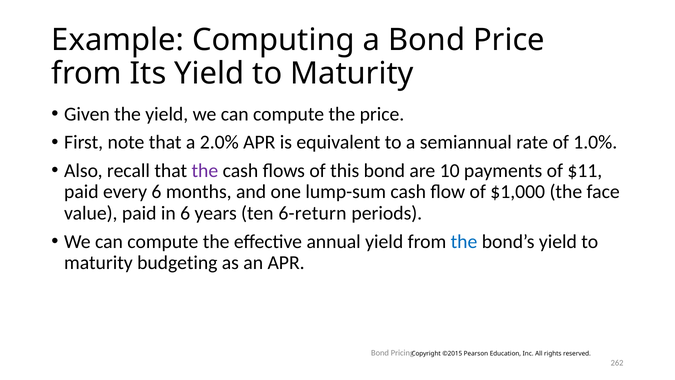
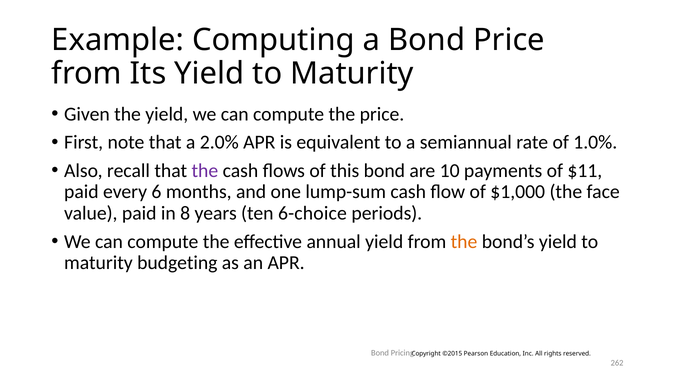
in 6: 6 -> 8
6-return: 6-return -> 6-choice
the at (464, 241) colour: blue -> orange
